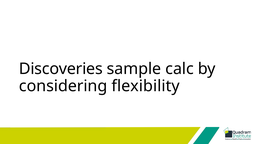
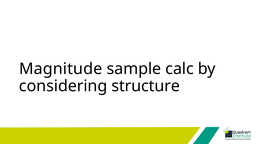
Discoveries: Discoveries -> Magnitude
flexibility: flexibility -> structure
